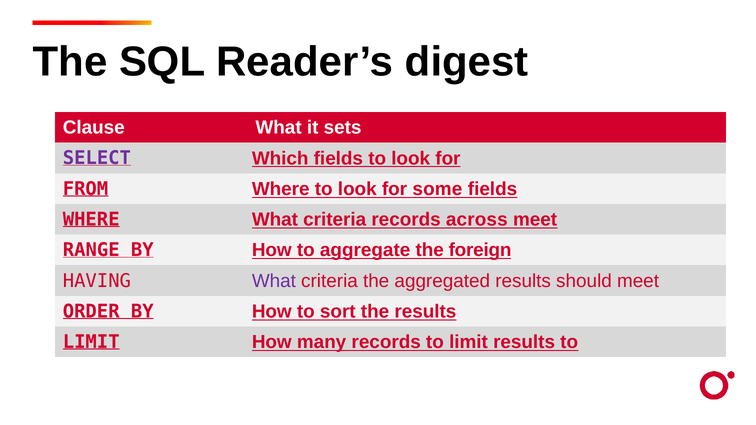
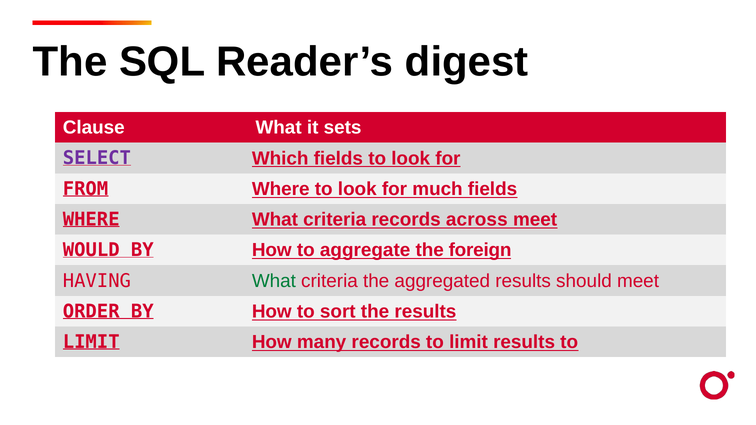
some: some -> much
RANGE: RANGE -> WOULD
What at (274, 281) colour: purple -> green
